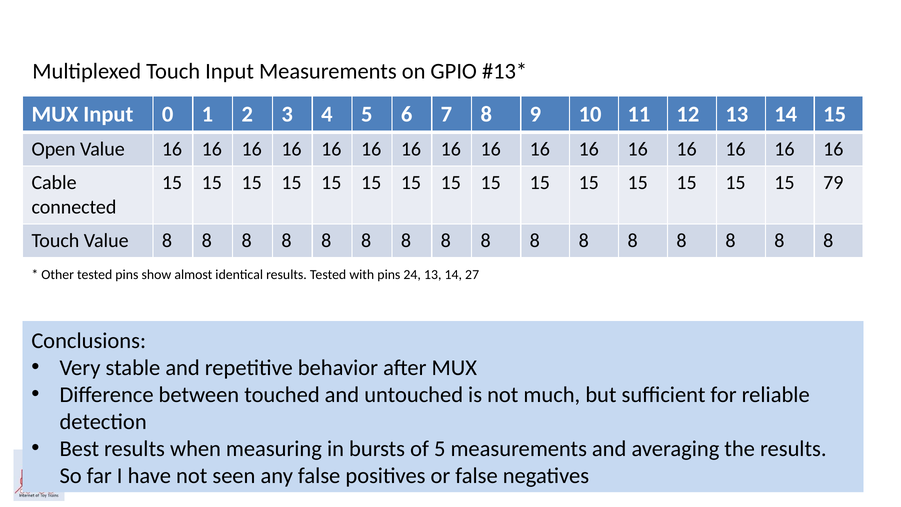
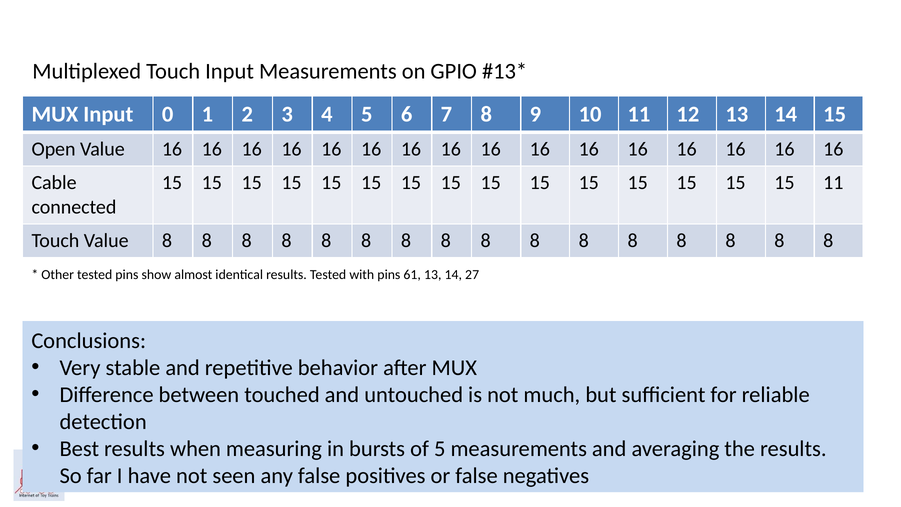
15 79: 79 -> 11
24: 24 -> 61
